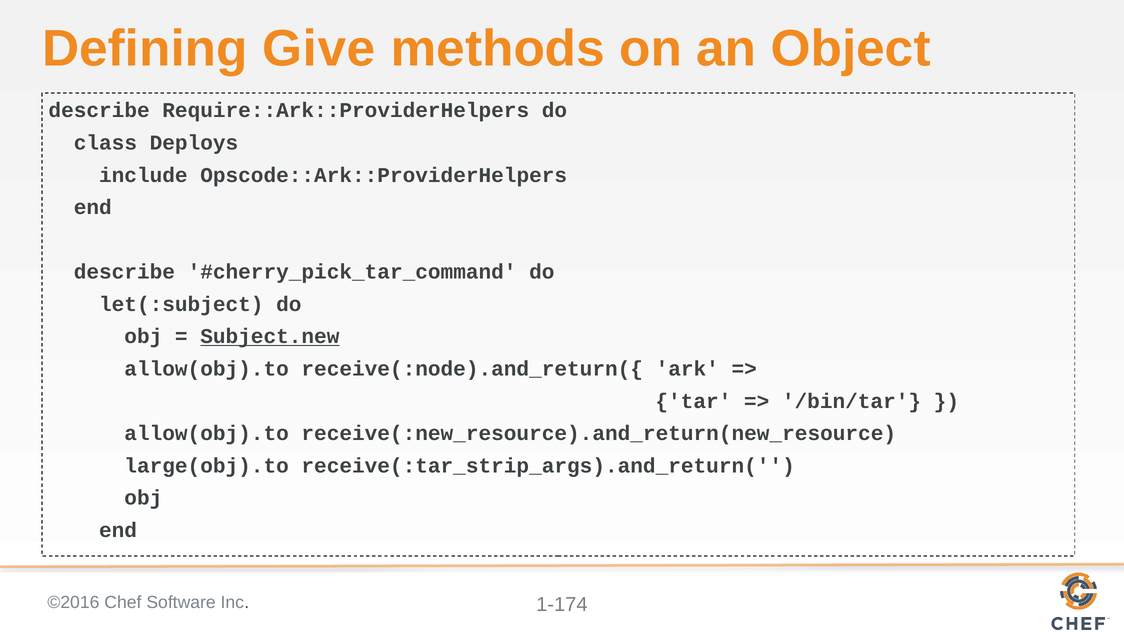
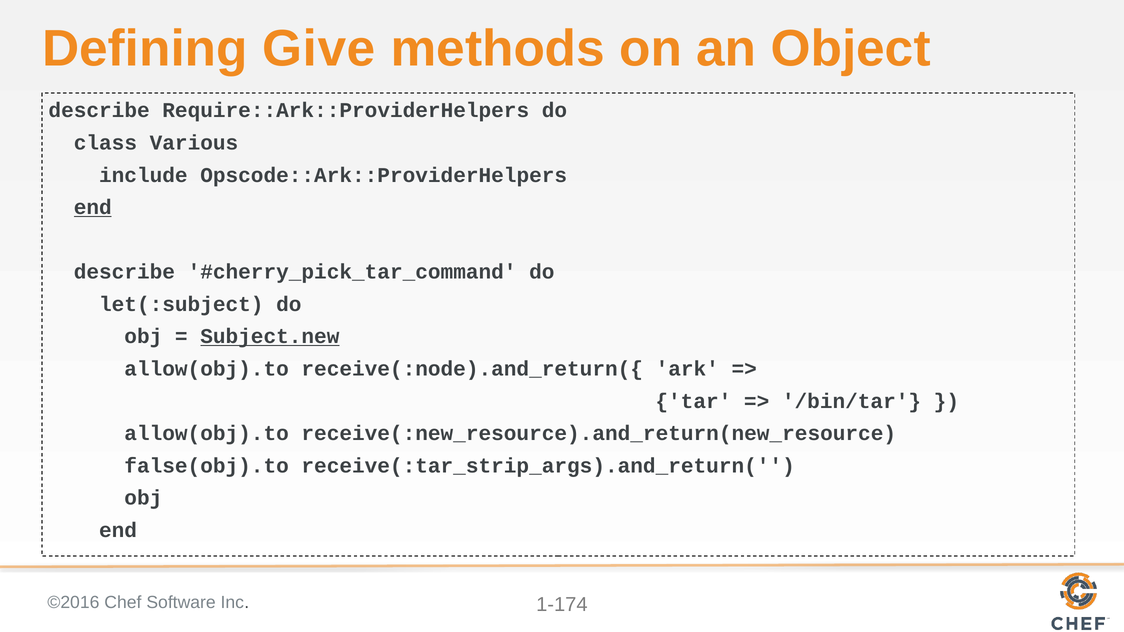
Deploys: Deploys -> Various
end at (93, 207) underline: none -> present
large(obj).to: large(obj).to -> false(obj).to
